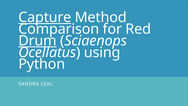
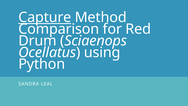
Drum underline: present -> none
